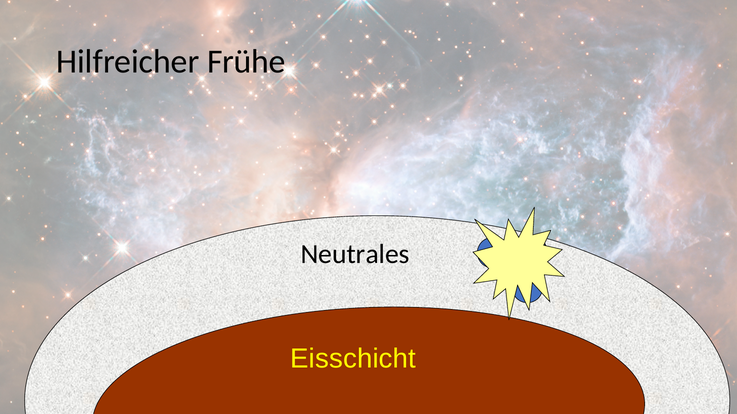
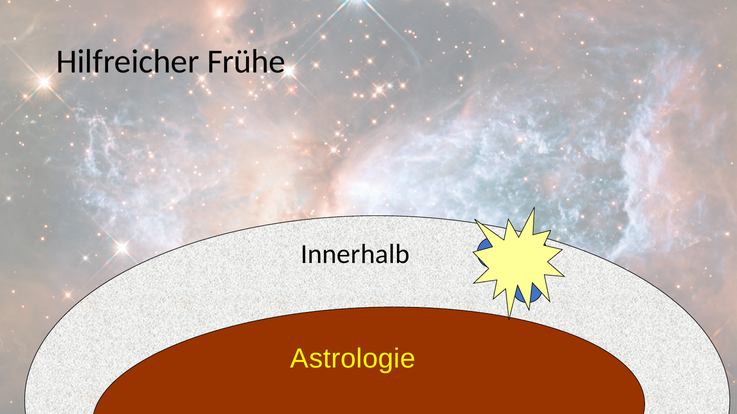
Neutrales: Neutrales -> Innerhalb
Eisschicht: Eisschicht -> Astrologie
